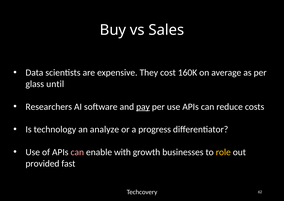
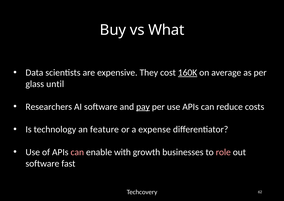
Sales: Sales -> What
160K underline: none -> present
analyze: analyze -> feature
progress: progress -> expense
role colour: yellow -> pink
provided at (42, 163): provided -> software
